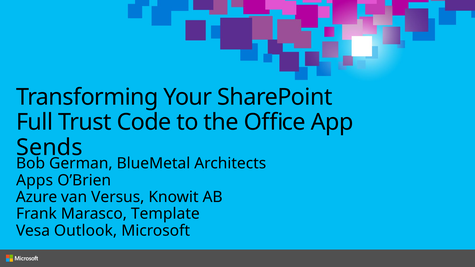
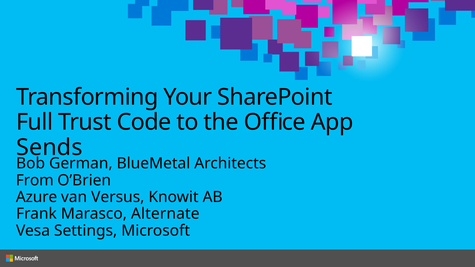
Apps: Apps -> From
Template: Template -> Alternate
Outlook: Outlook -> Settings
